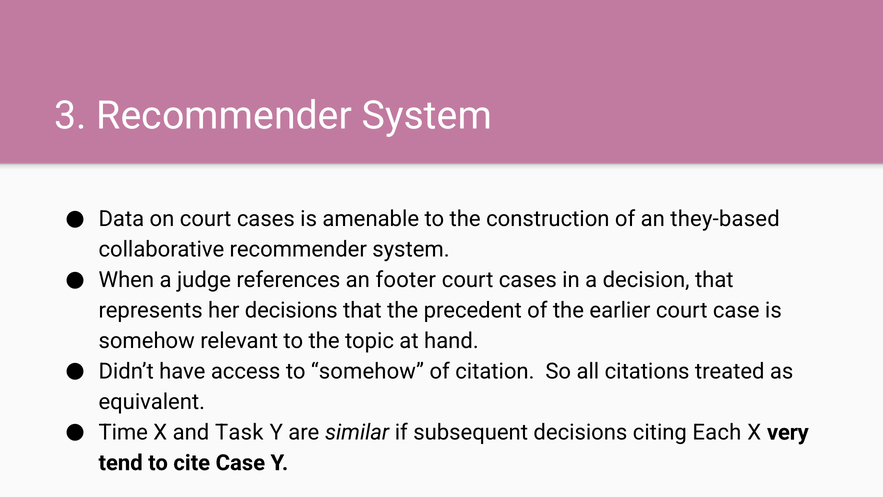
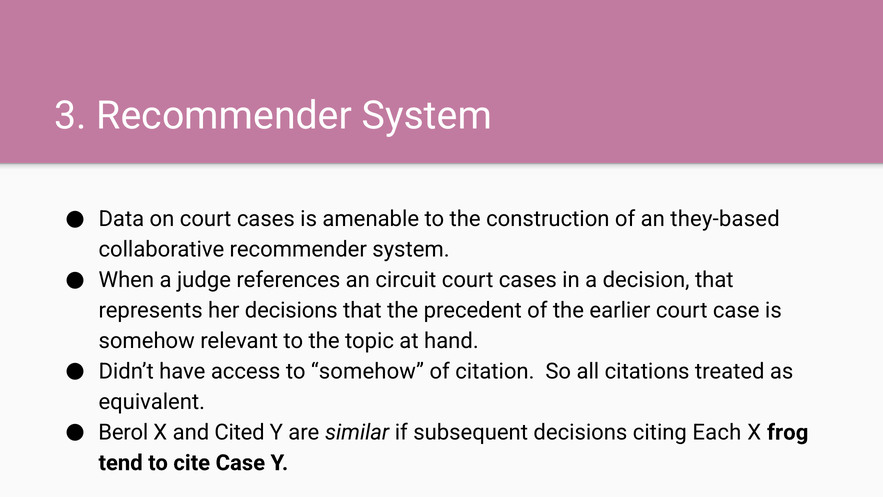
footer: footer -> circuit
Time: Time -> Berol
Task: Task -> Cited
very: very -> frog
